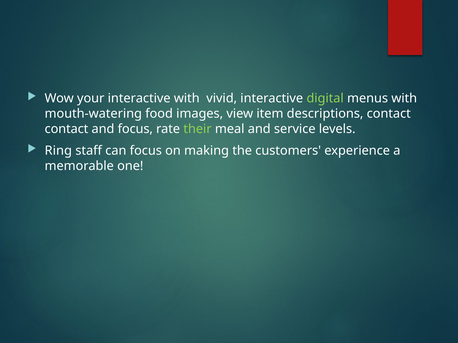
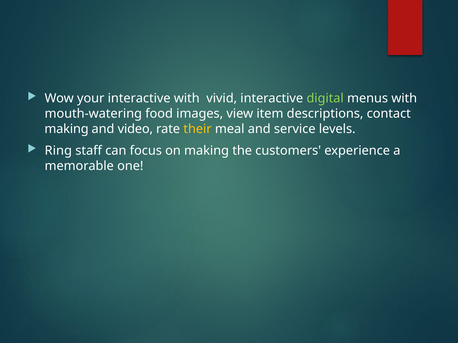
contact at (66, 129): contact -> making
and focus: focus -> video
their colour: light green -> yellow
